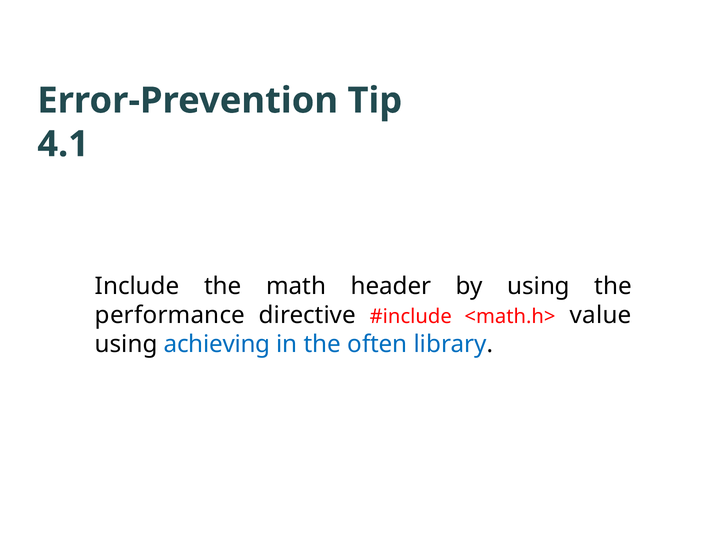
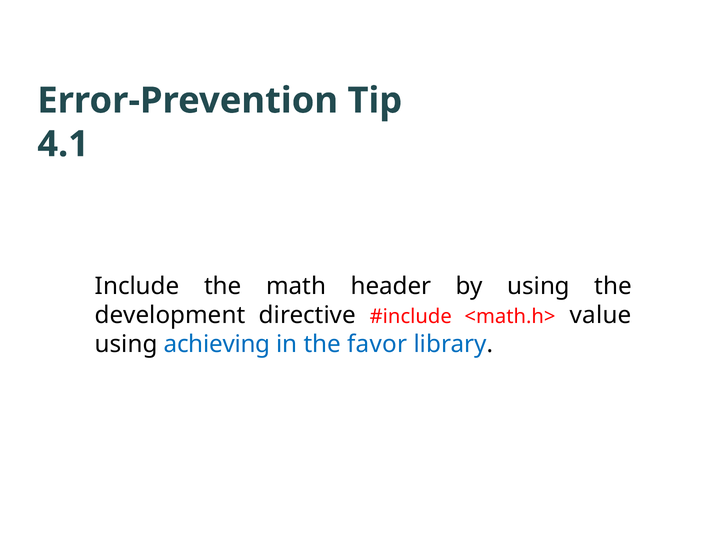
performance: performance -> development
often: often -> favor
